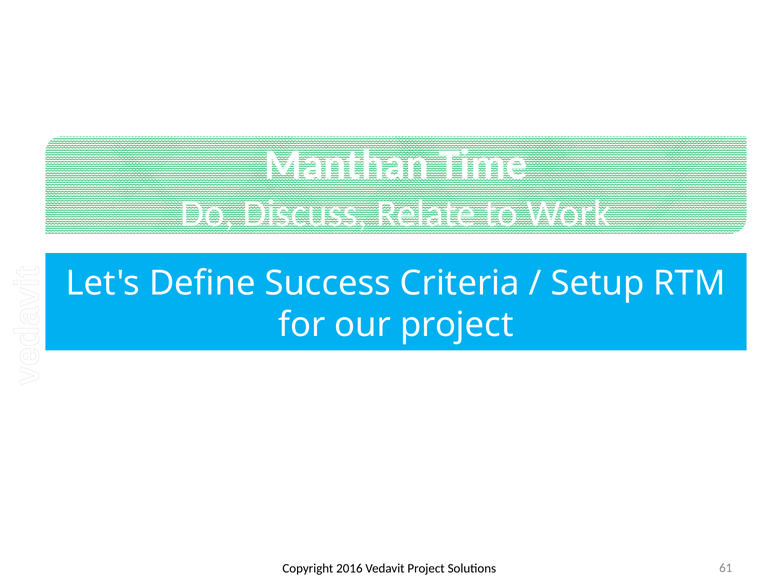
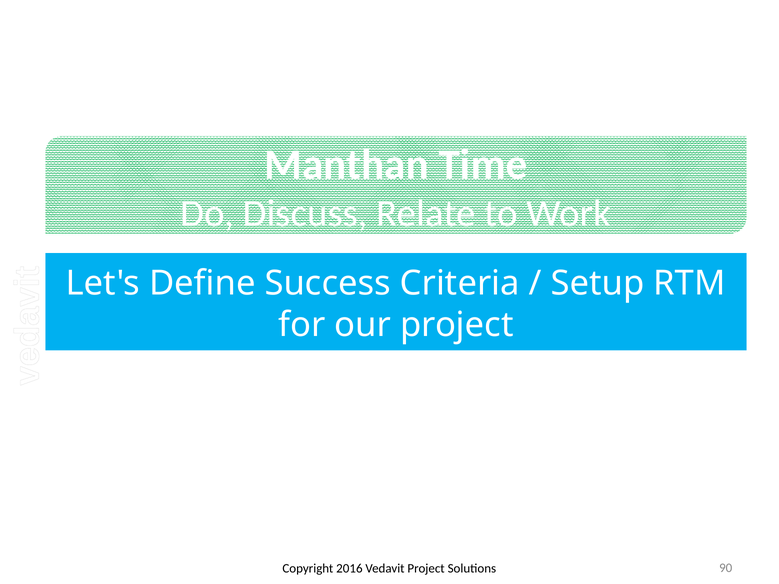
61: 61 -> 90
